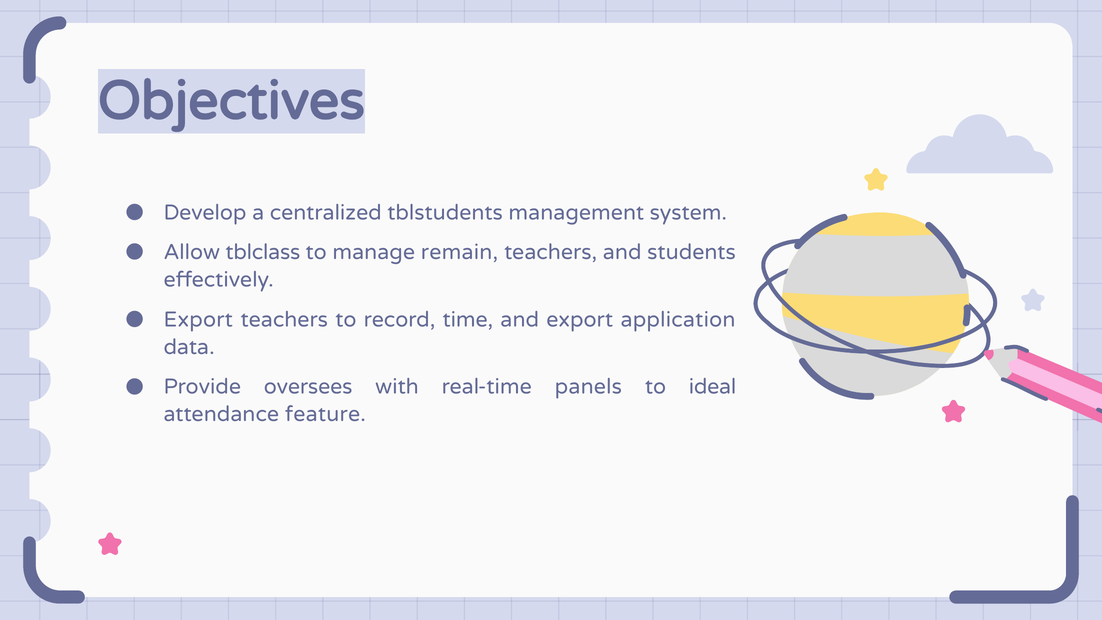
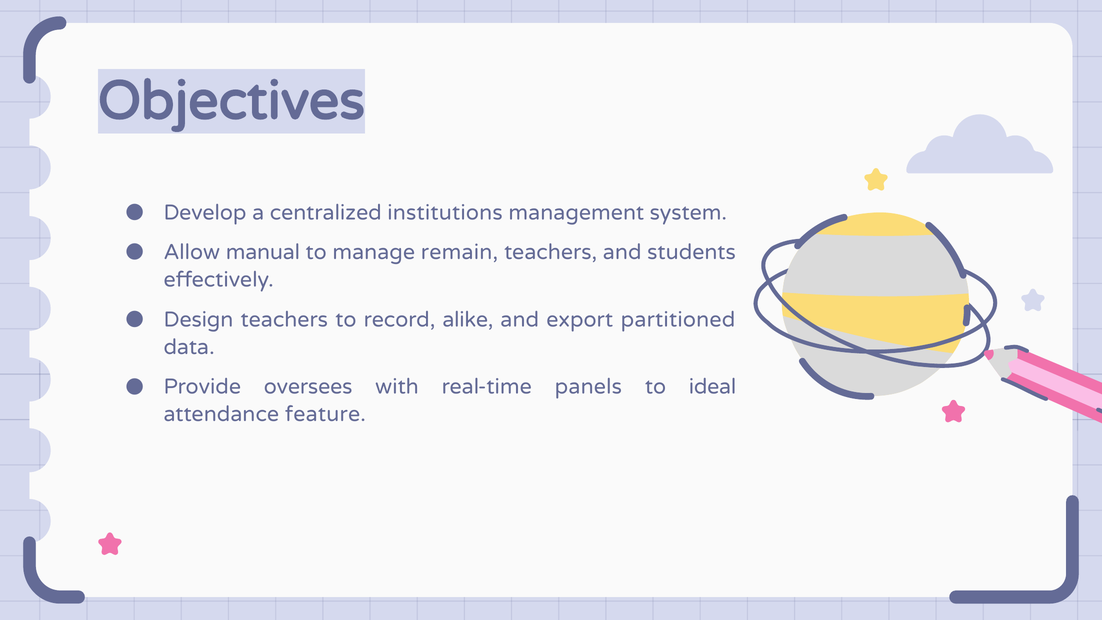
tblstudents: tblstudents -> institutions
tblclass: tblclass -> manual
Export at (198, 319): Export -> Design
time: time -> alike
application: application -> partitioned
